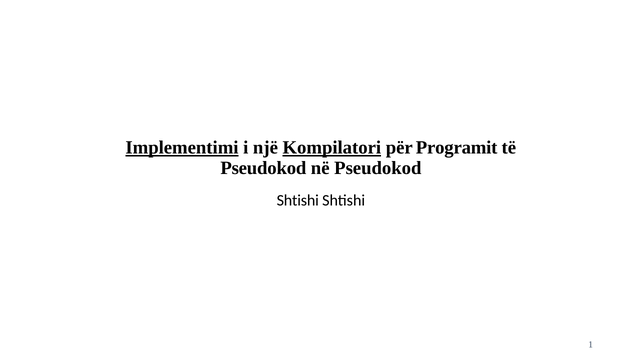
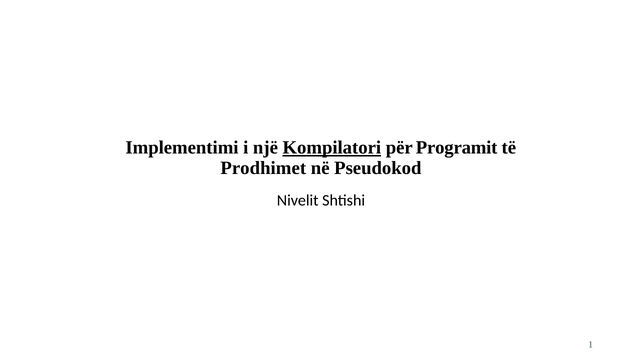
Implementimi underline: present -> none
Pseudokod at (263, 168): Pseudokod -> Prodhimet
Shtishi at (298, 201): Shtishi -> Nivelit
